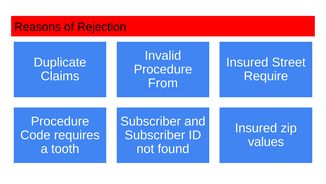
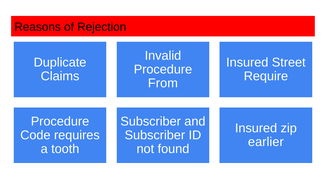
values: values -> earlier
